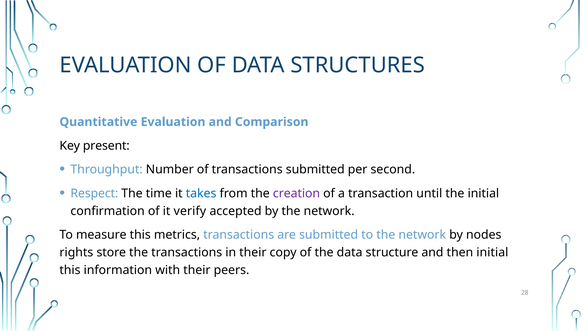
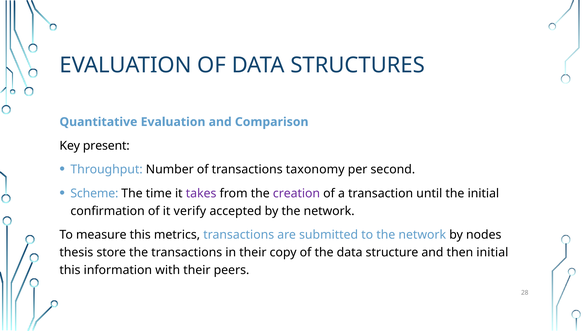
transactions submitted: submitted -> taxonomy
Respect: Respect -> Scheme
takes colour: blue -> purple
rights: rights -> thesis
